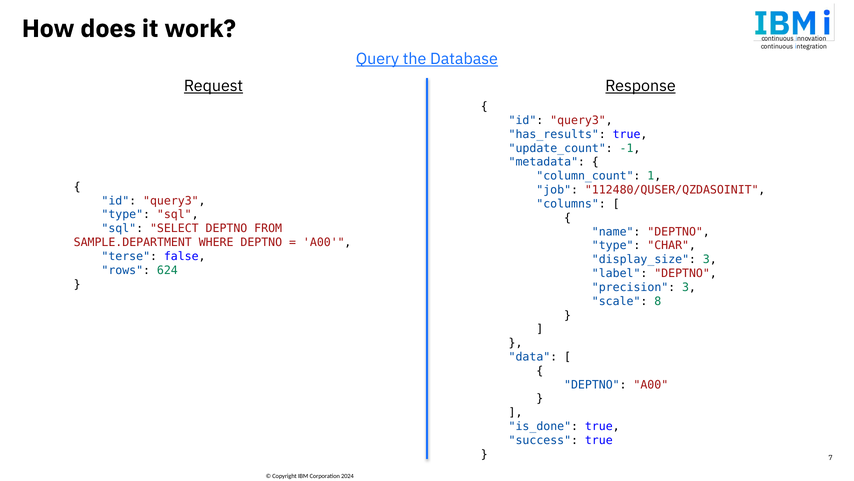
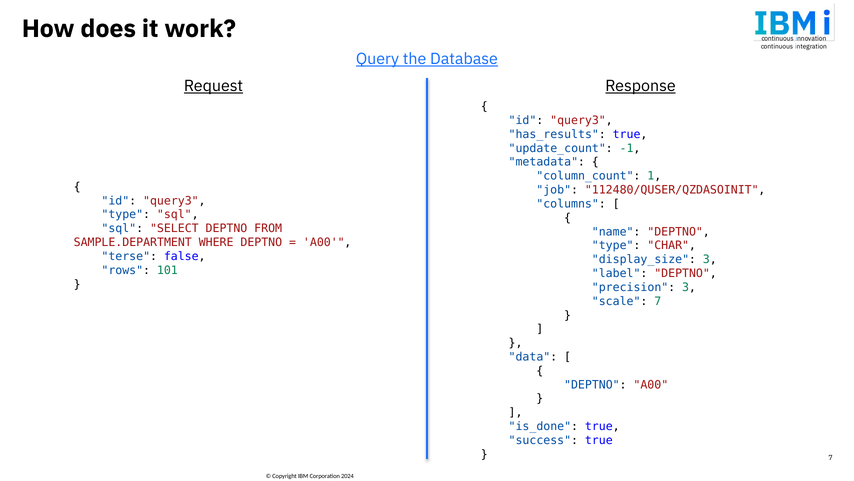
624: 624 -> 101
scale 8: 8 -> 7
